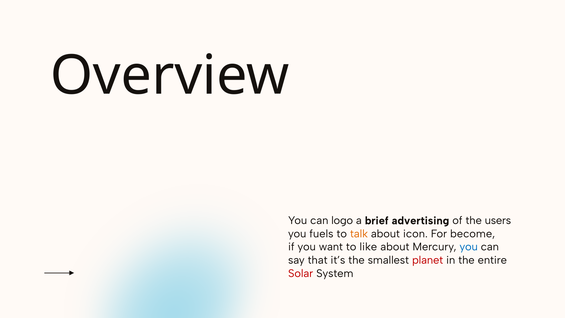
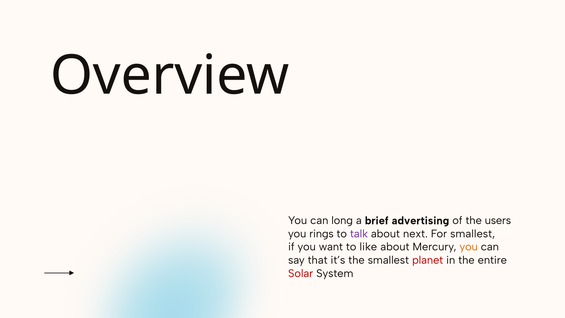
logo: logo -> long
fuels: fuels -> rings
talk colour: orange -> purple
icon: icon -> next
For become: become -> smallest
you at (469, 247) colour: blue -> orange
